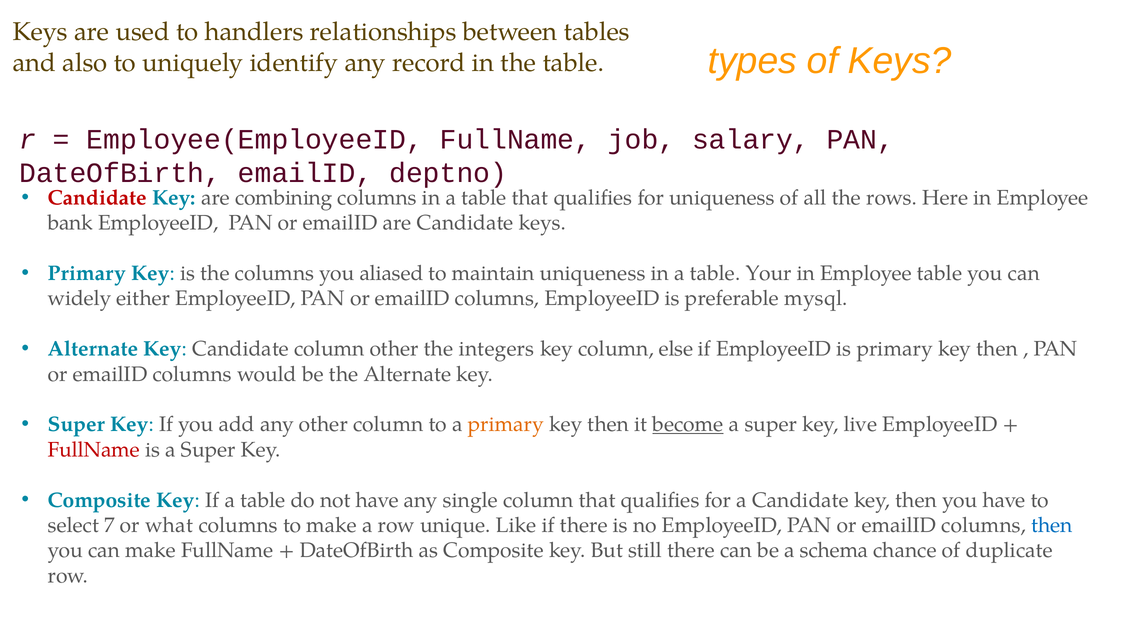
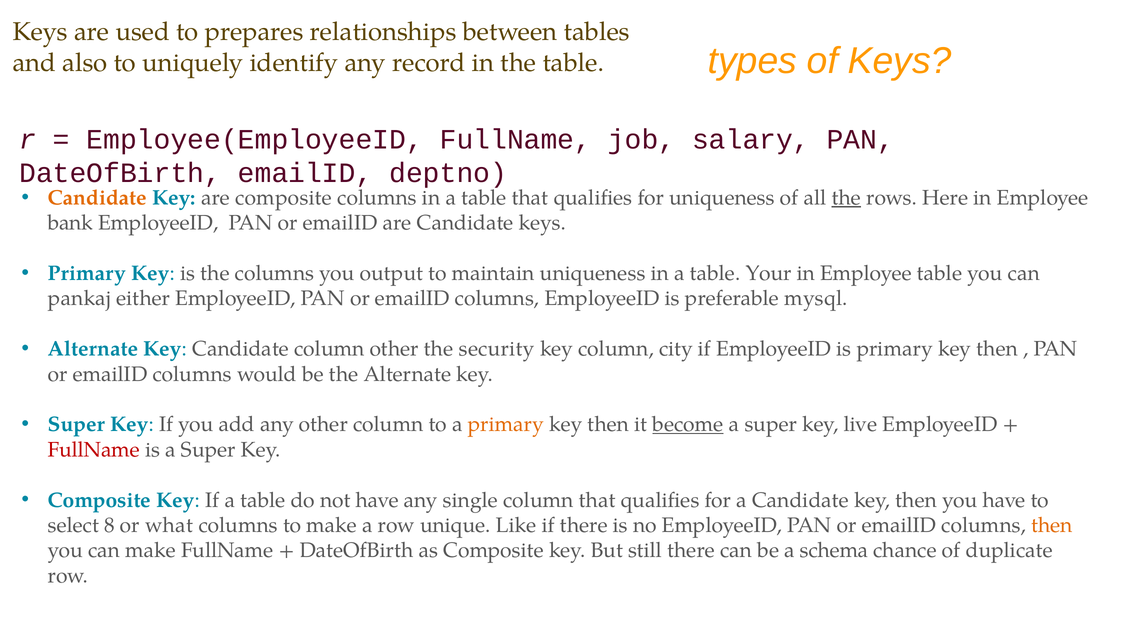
handlers: handlers -> prepares
Candidate at (97, 198) colour: red -> orange
are combining: combining -> composite
the at (846, 198) underline: none -> present
aliased: aliased -> output
widely: widely -> pankaj
integers: integers -> security
else: else -> city
7: 7 -> 8
then at (1052, 526) colour: blue -> orange
